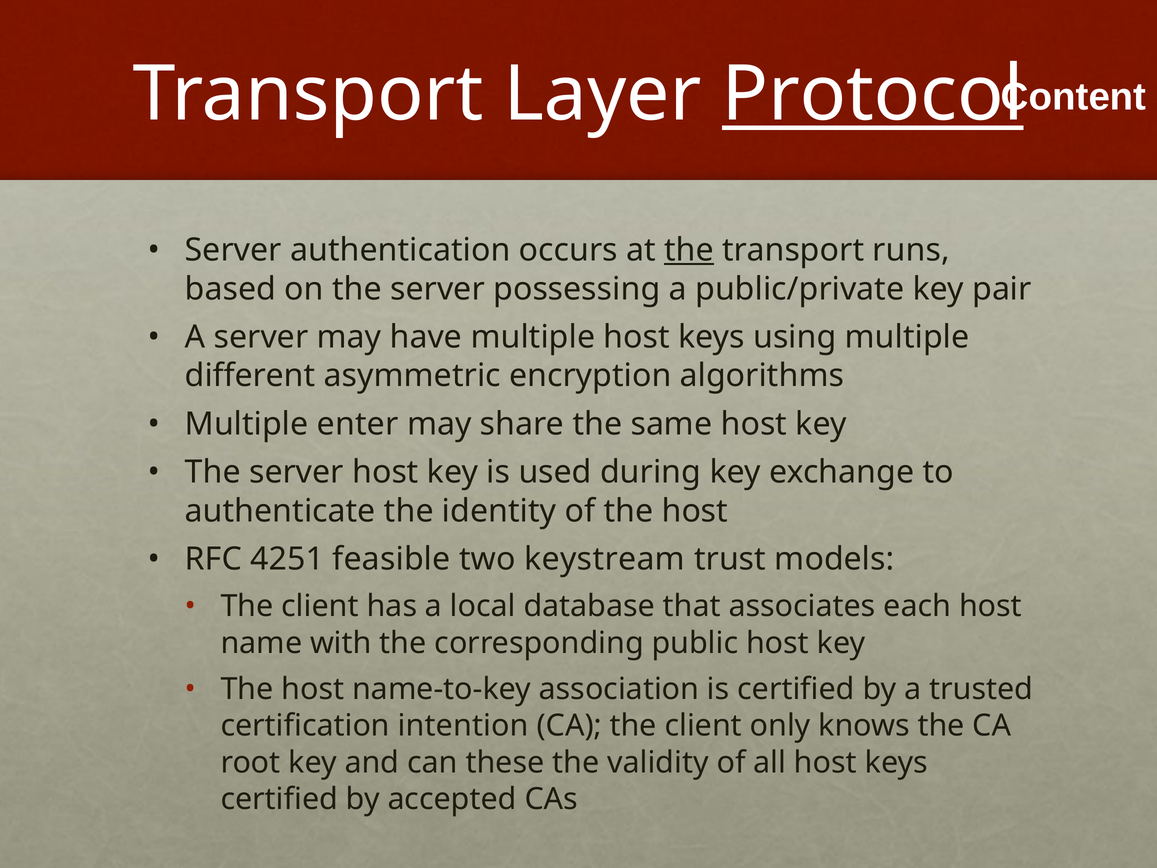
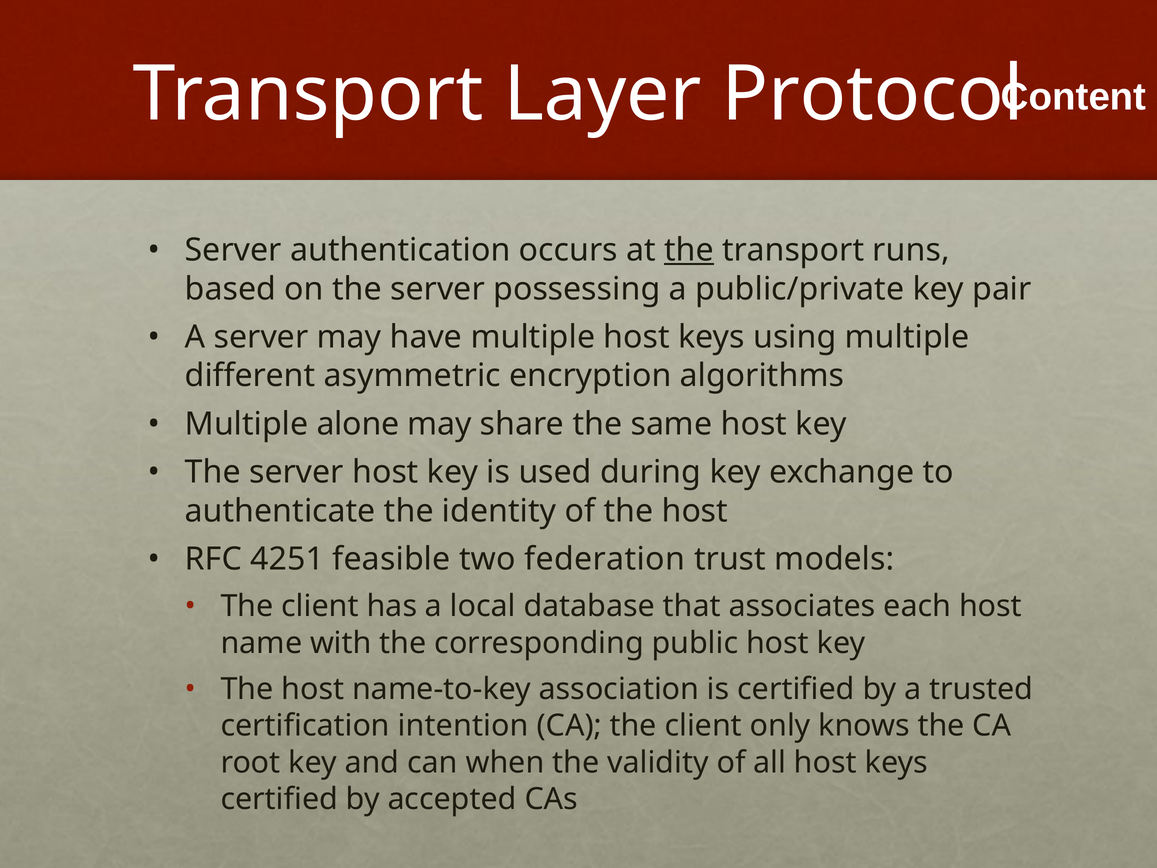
Protocol underline: present -> none
enter: enter -> alone
keystream: keystream -> federation
these: these -> when
